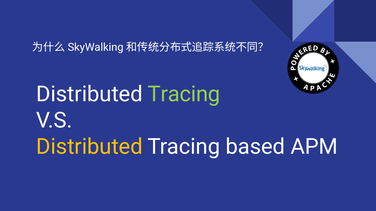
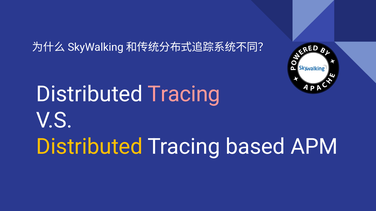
Tracing at (184, 94) colour: light green -> pink
